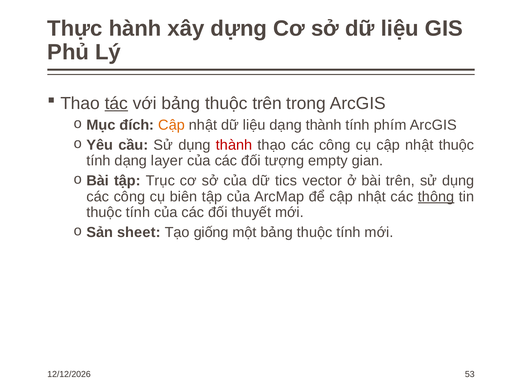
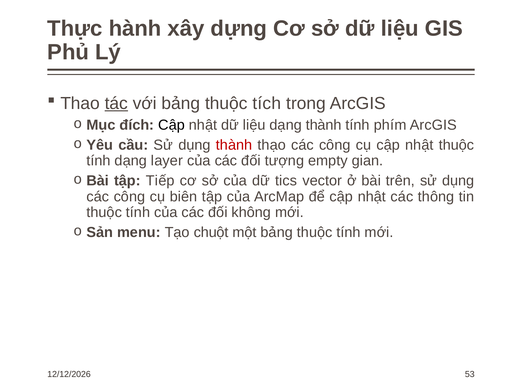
thuộc trên: trên -> tích
Cập at (172, 125) colour: orange -> black
Trục: Trục -> Tiếp
thông underline: present -> none
thuyết: thuyết -> không
sheet: sheet -> menu
giống: giống -> chuột
